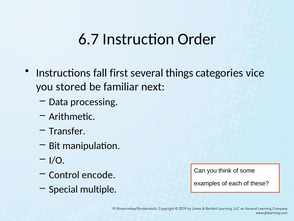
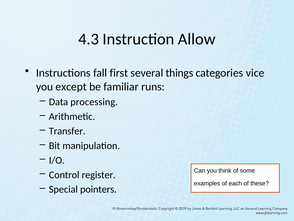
6.7: 6.7 -> 4.3
Order: Order -> Allow
stored: stored -> except
next: next -> runs
encode: encode -> register
multiple: multiple -> pointers
